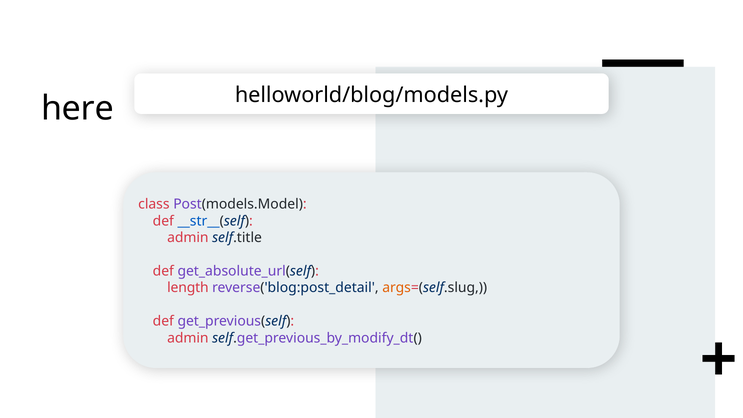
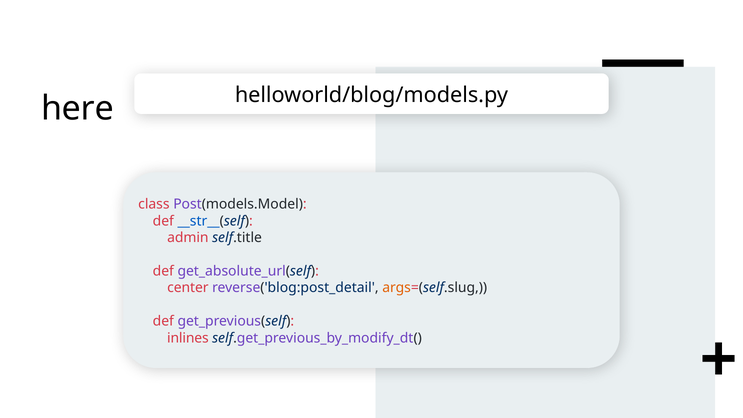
length: length -> center
admin at (188, 338): admin -> inlines
